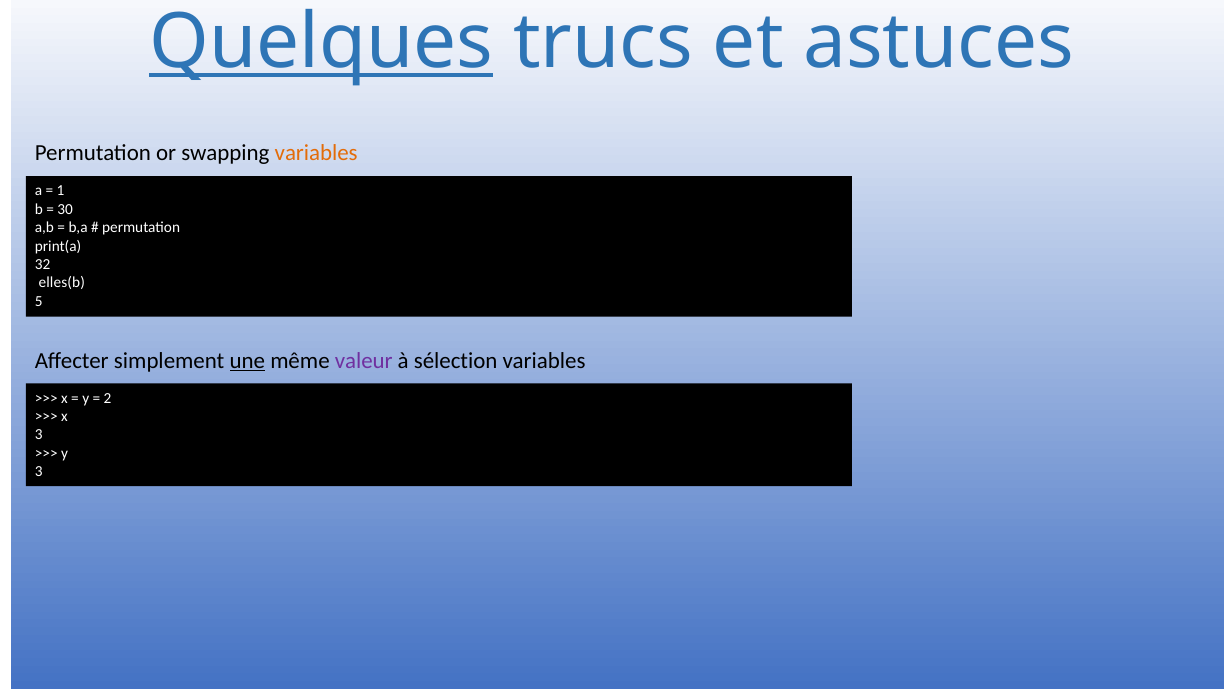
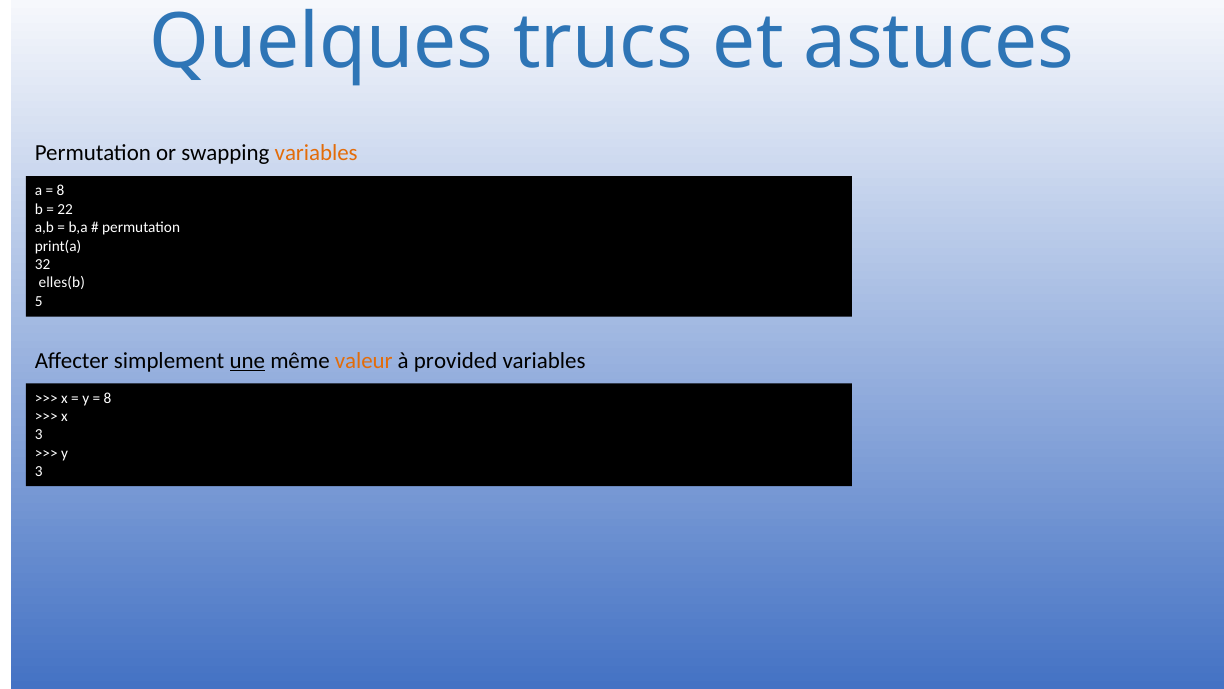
Quelques underline: present -> none
1 at (60, 191): 1 -> 8
30: 30 -> 22
valeur colour: purple -> orange
sélection: sélection -> provided
2 at (108, 398): 2 -> 8
